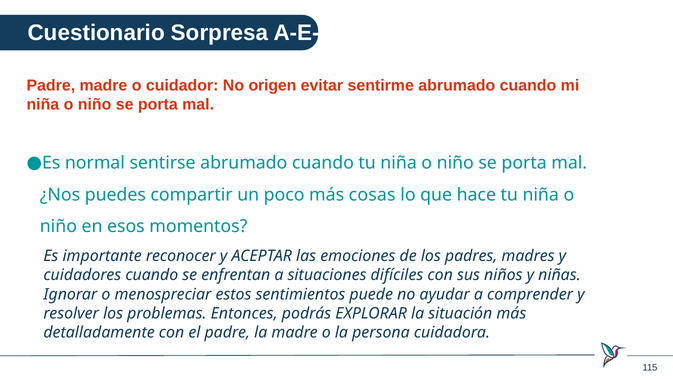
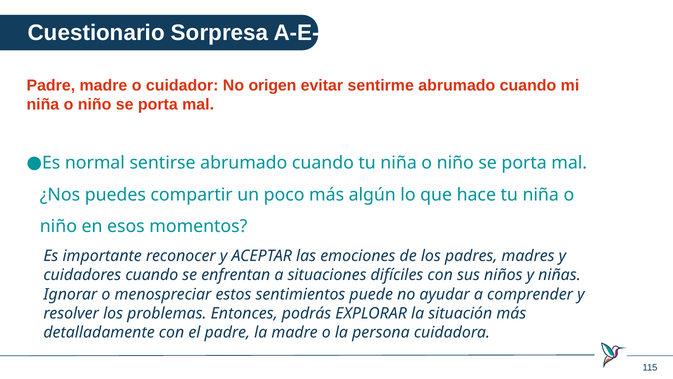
cosas: cosas -> algún
